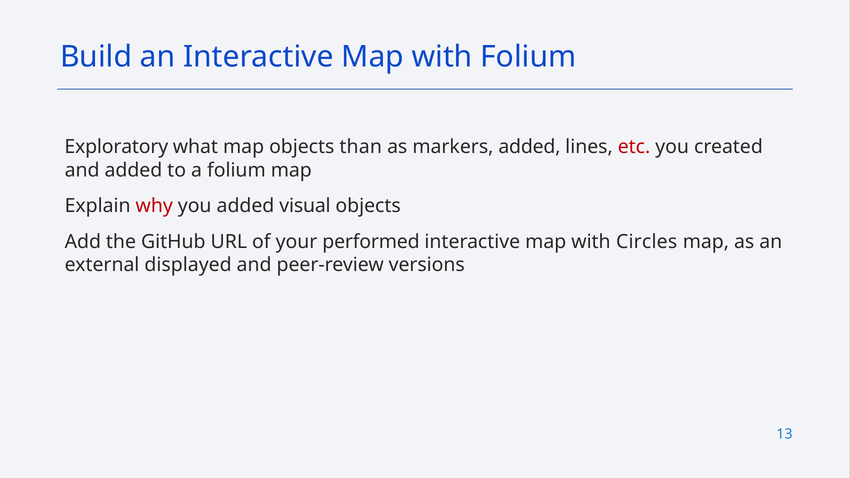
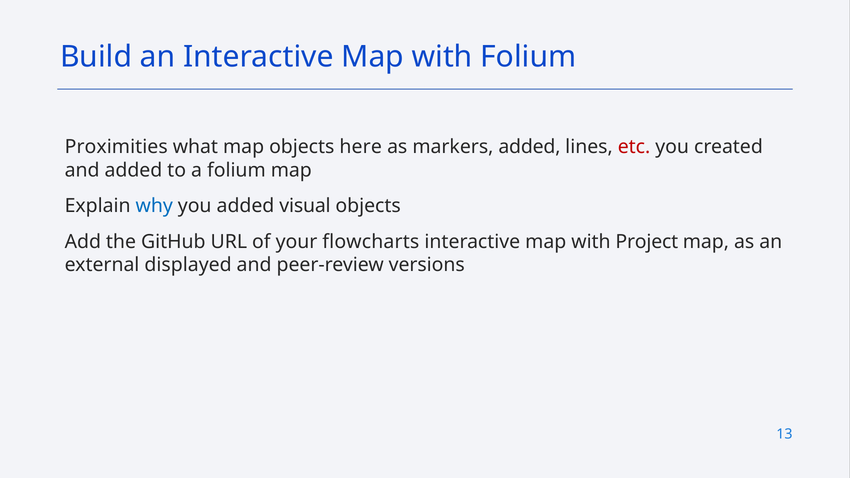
Exploratory: Exploratory -> Proximities
than: than -> here
why colour: red -> blue
performed: performed -> flowcharts
Circles: Circles -> Project
